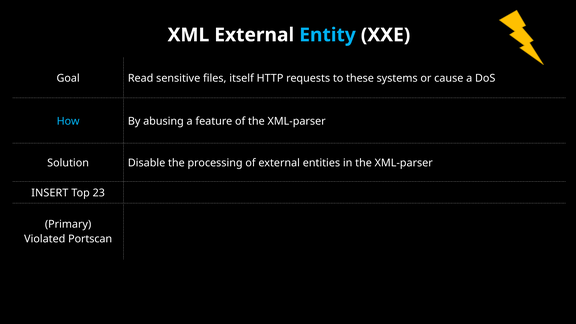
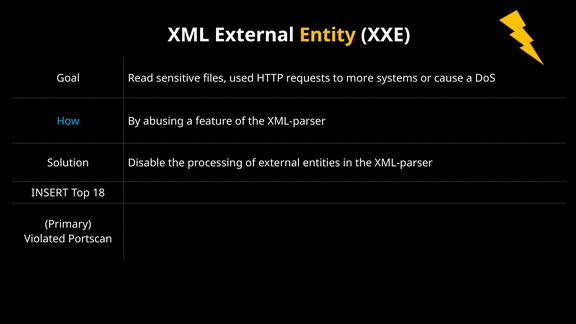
Entity colour: light blue -> yellow
itself: itself -> used
these: these -> more
23: 23 -> 18
